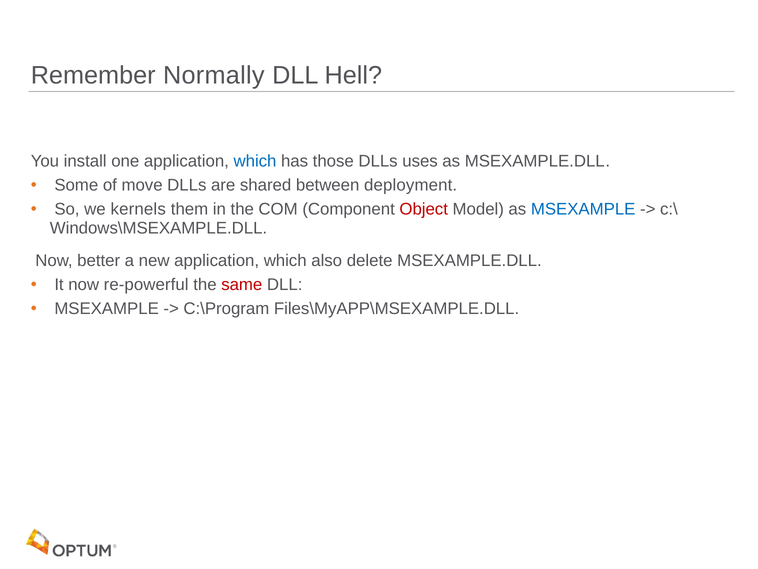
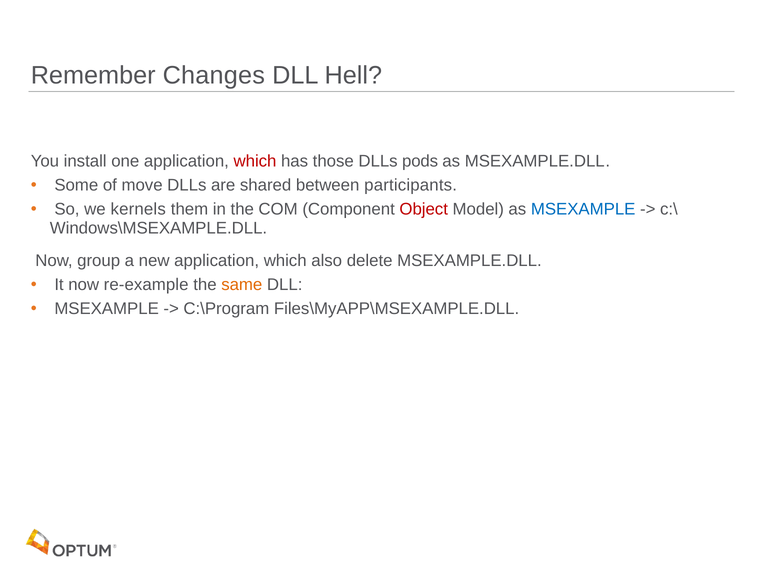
Normally: Normally -> Changes
which at (255, 161) colour: blue -> red
uses: uses -> pods
deployment: deployment -> participants
better: better -> group
re-powerful: re-powerful -> re-example
same colour: red -> orange
